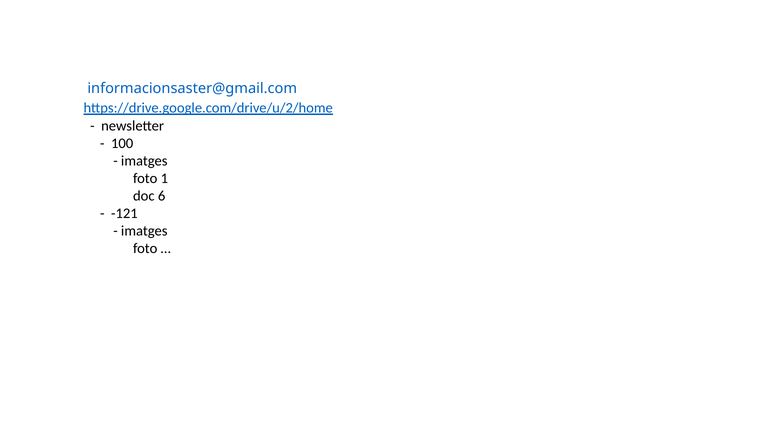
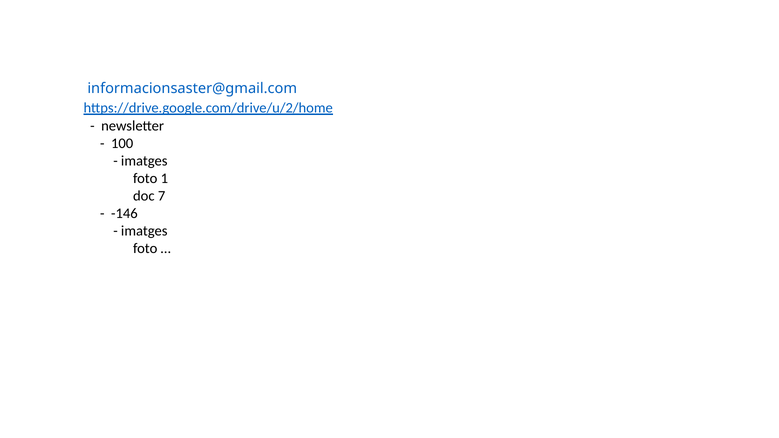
6: 6 -> 7
-121: -121 -> -146
